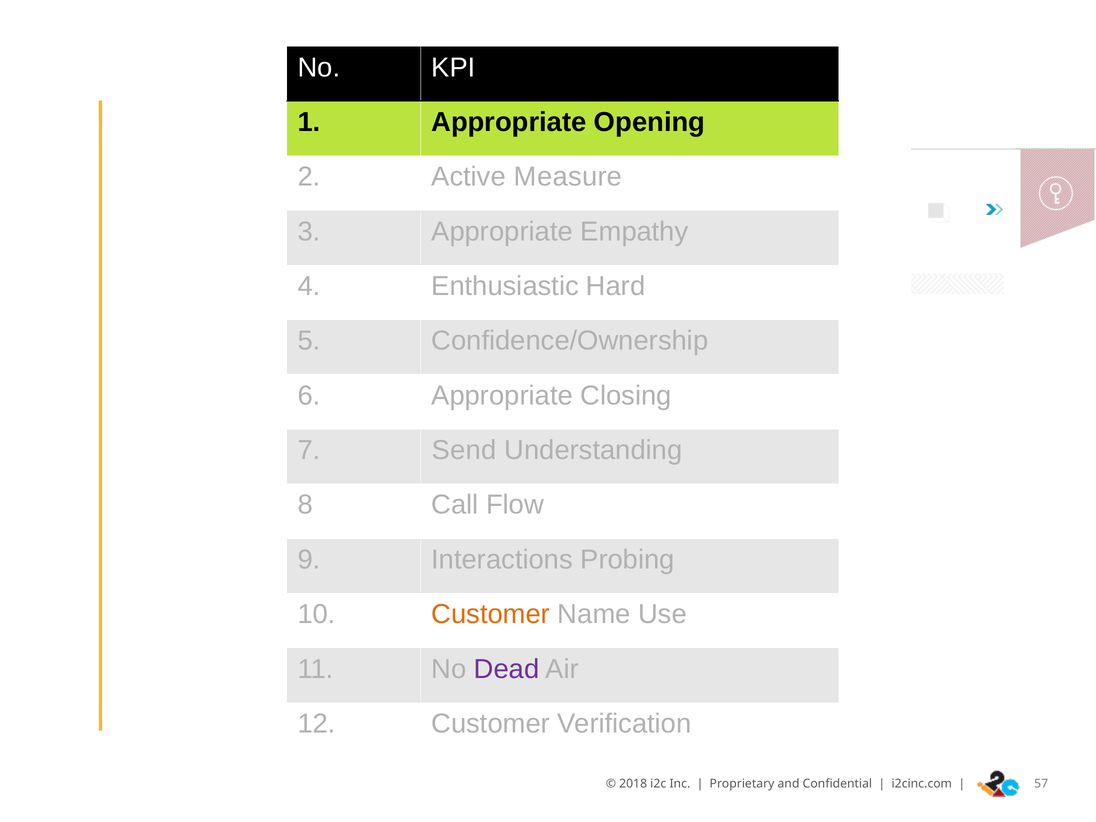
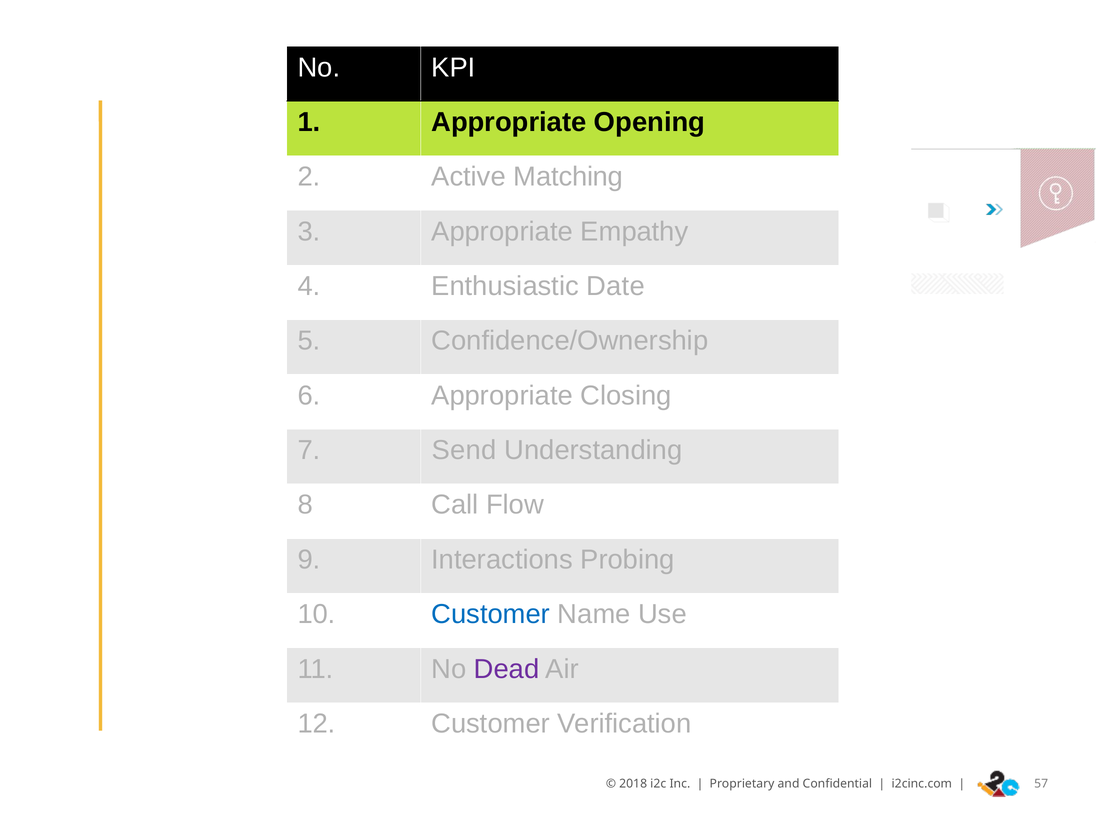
Measure: Measure -> Matching
Hard: Hard -> Date
Customer at (491, 614) colour: orange -> blue
